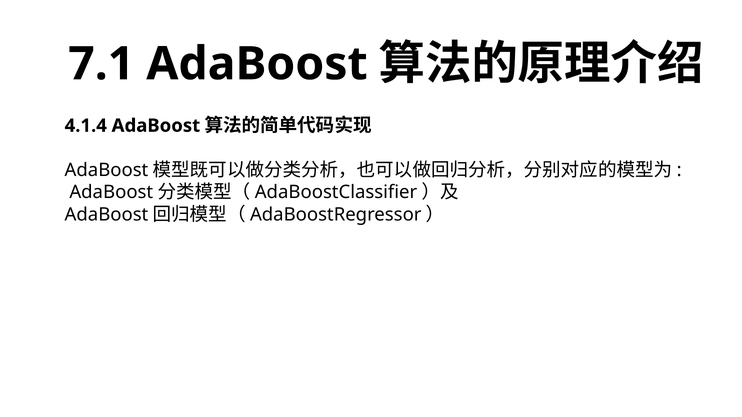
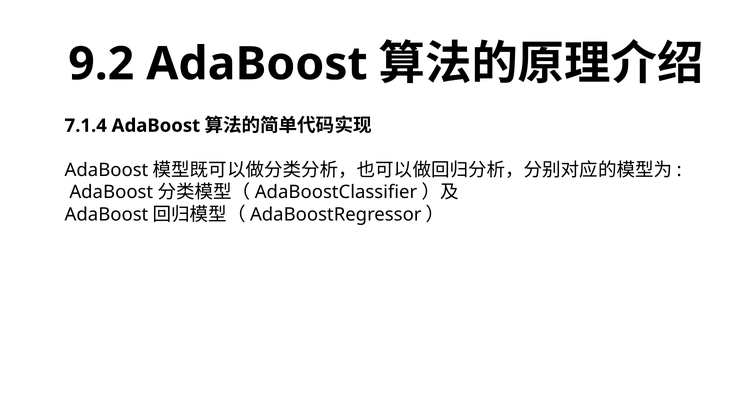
7.1: 7.1 -> 9.2
4.1.4: 4.1.4 -> 7.1.4
